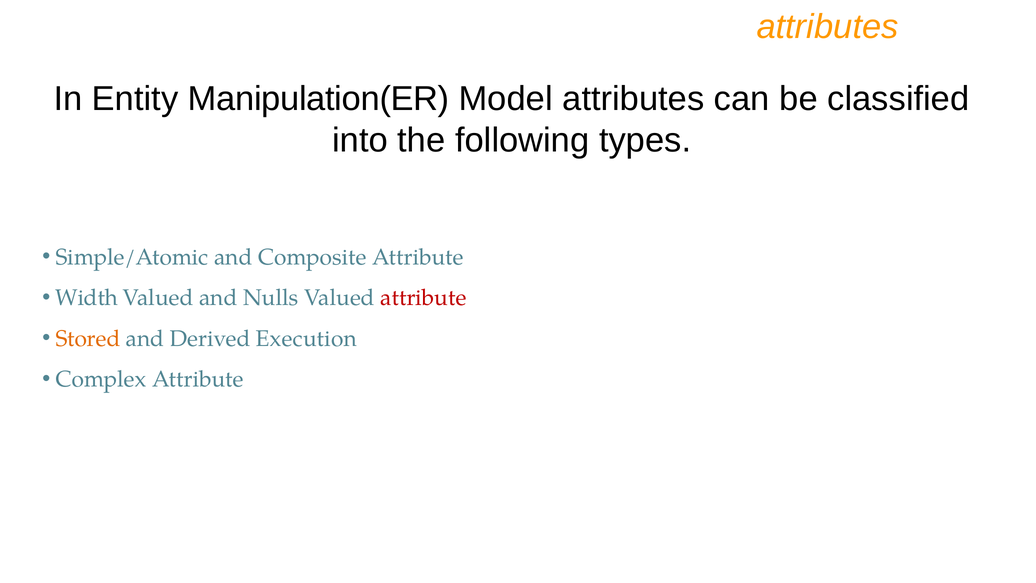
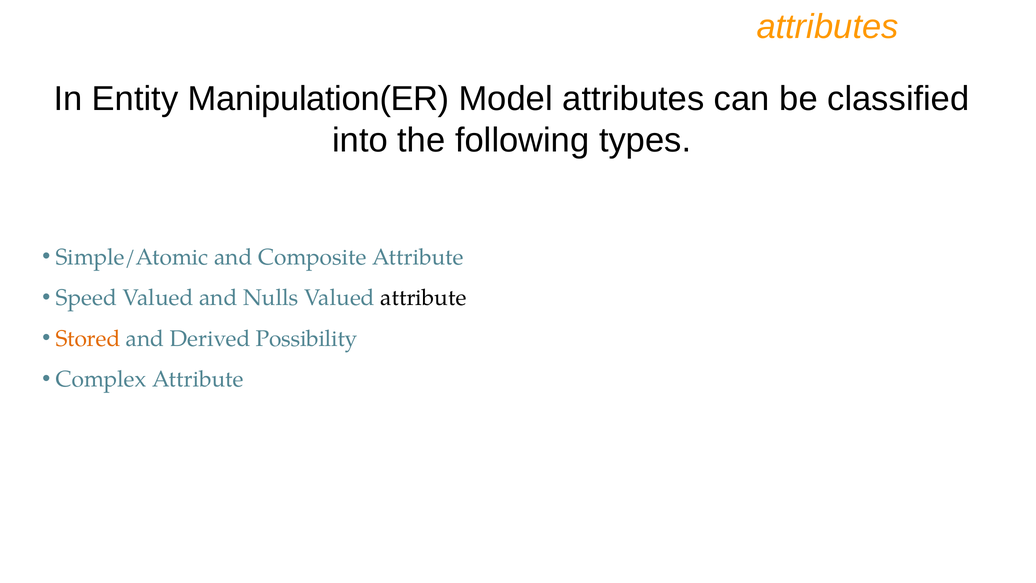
Width: Width -> Speed
attribute at (423, 298) colour: red -> black
Execution: Execution -> Possibility
